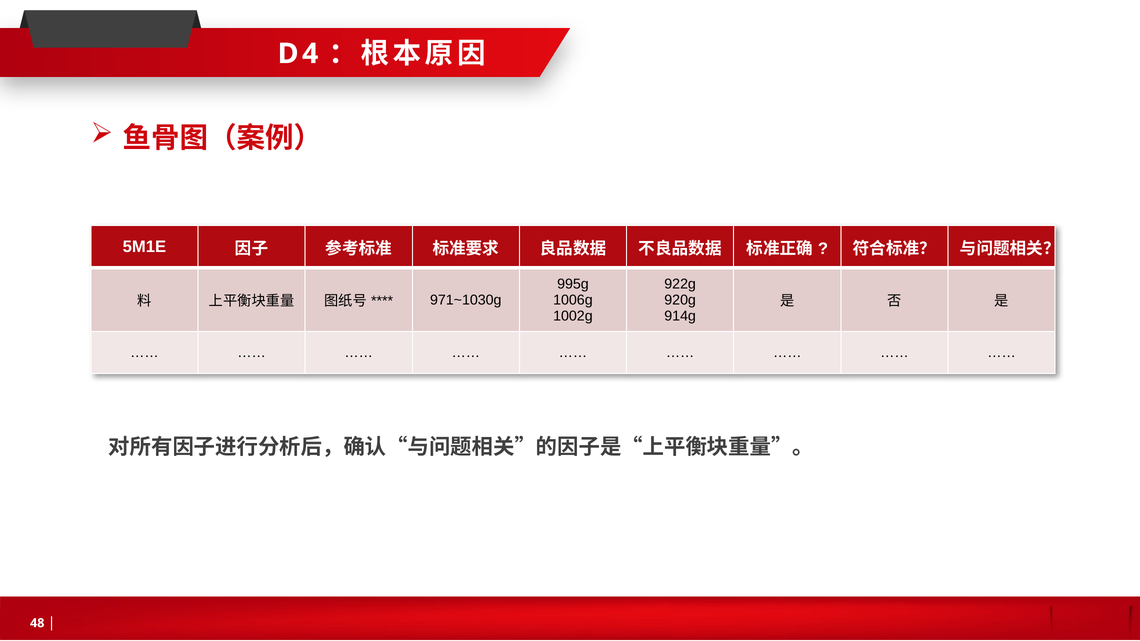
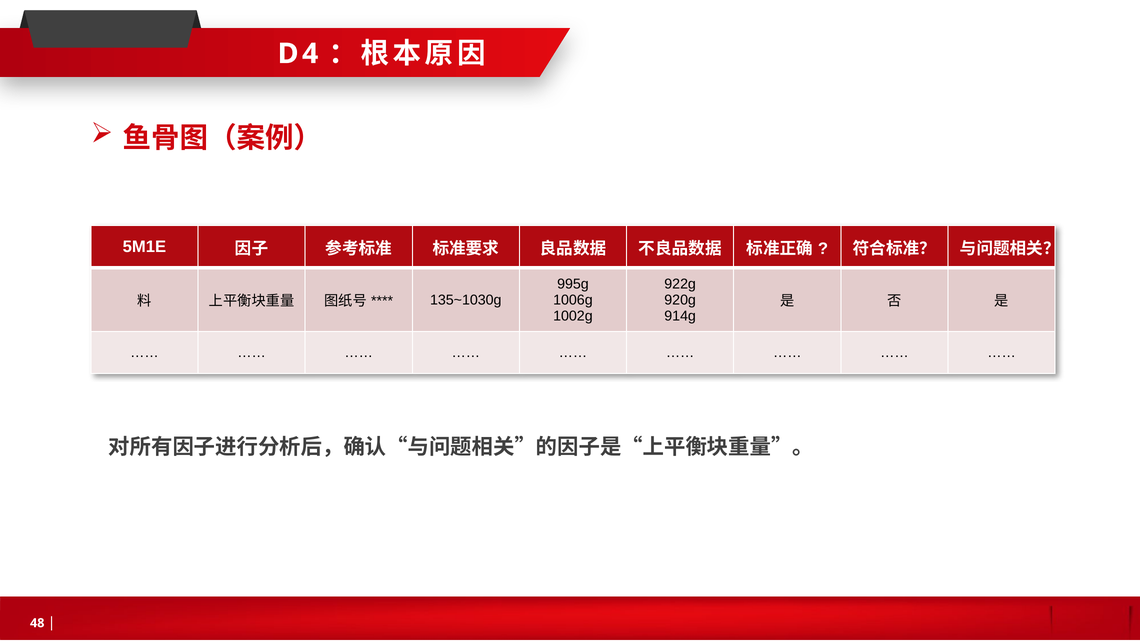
971~1030g: 971~1030g -> 135~1030g
